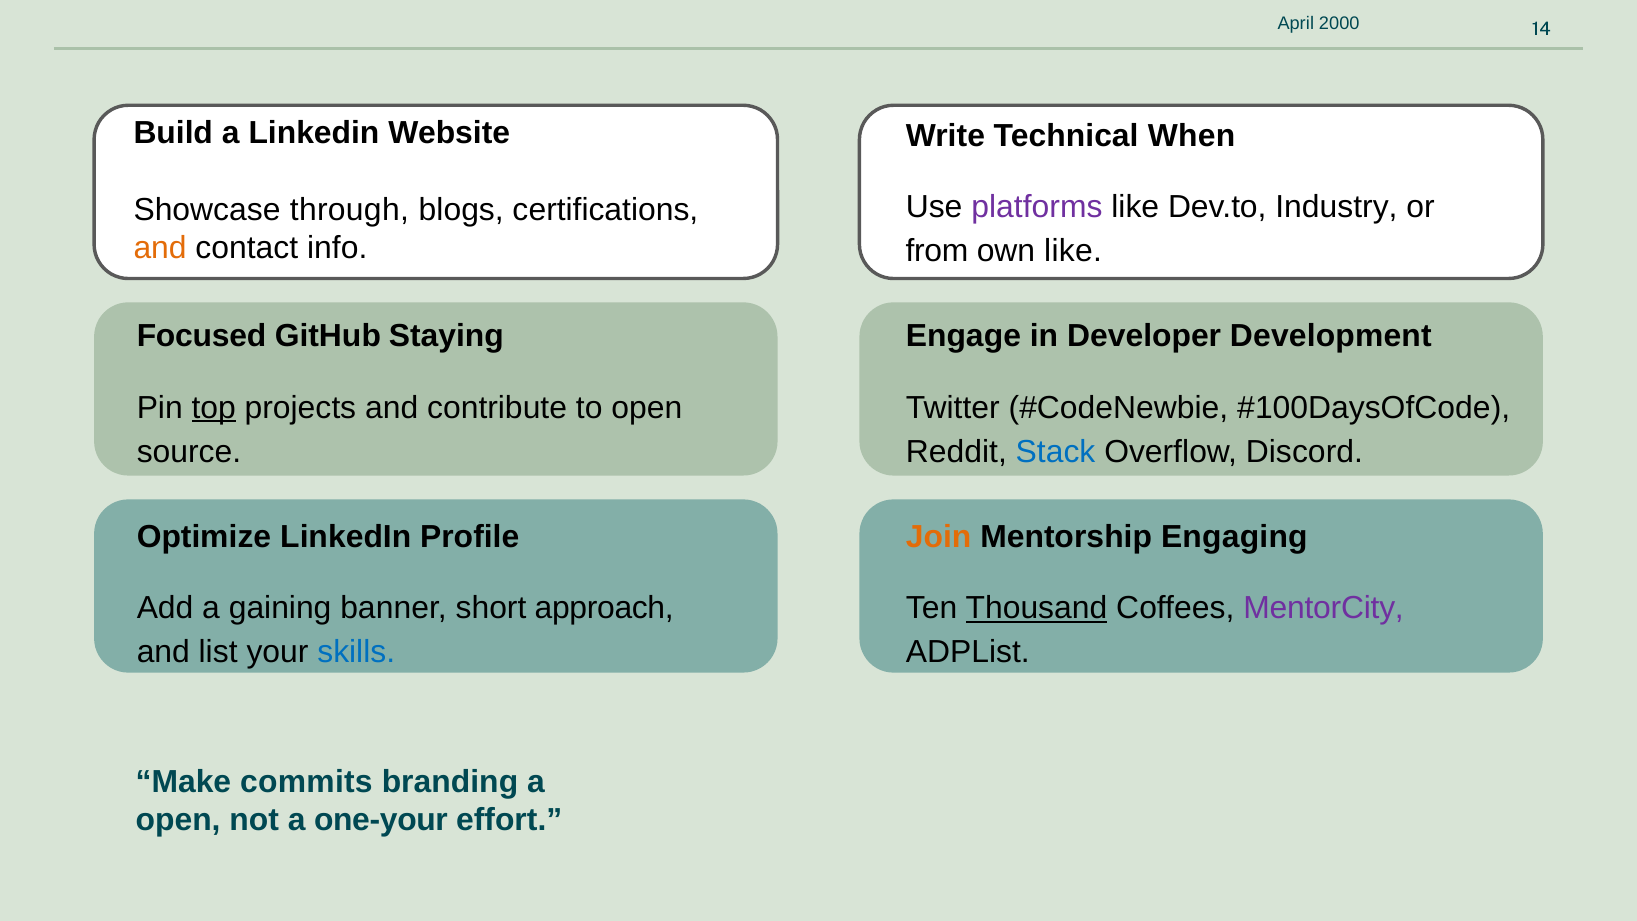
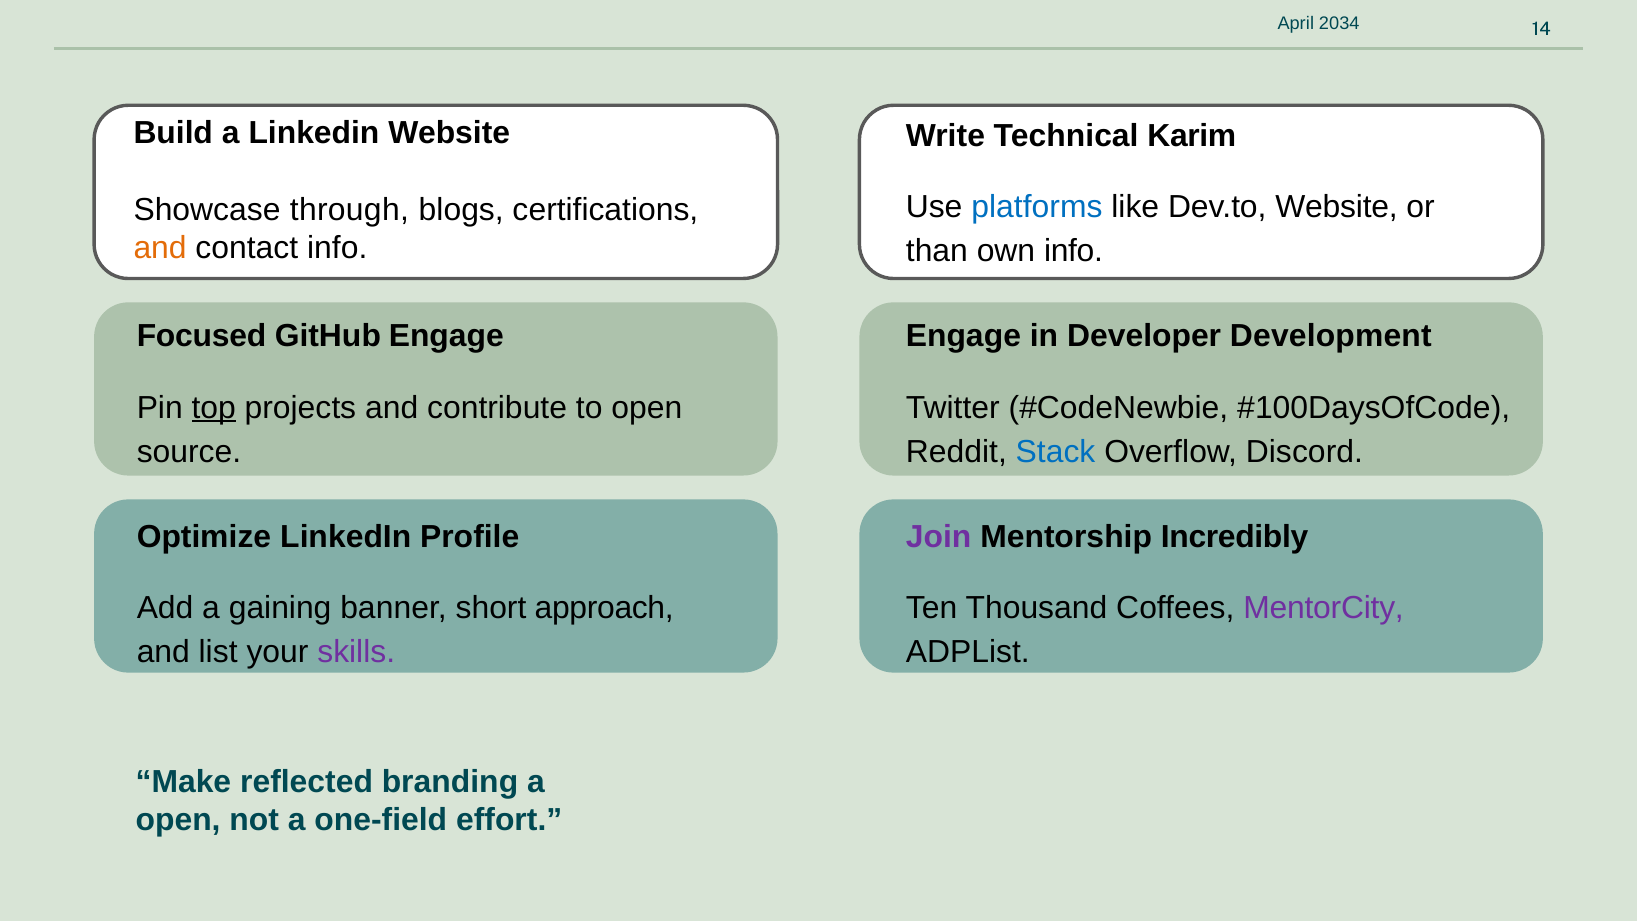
2000: 2000 -> 2034
When: When -> Karim
platforms colour: purple -> blue
Dev.to Industry: Industry -> Website
from: from -> than
own like: like -> info
GitHub Staying: Staying -> Engage
Join colour: orange -> purple
Engaging: Engaging -> Incredibly
Thousand underline: present -> none
skills colour: blue -> purple
commits: commits -> reflected
one-your: one-your -> one-field
